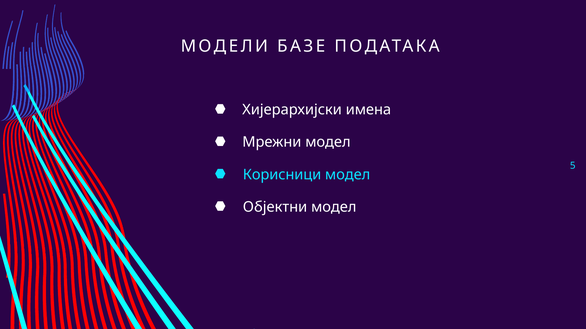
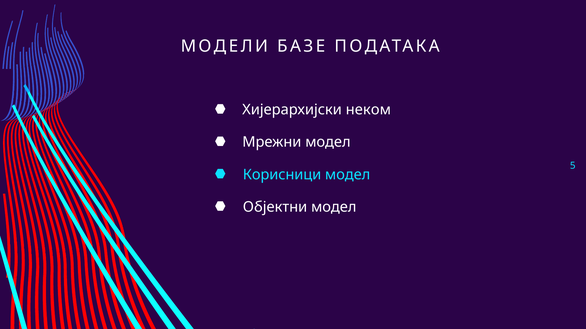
имена: имена -> неком
